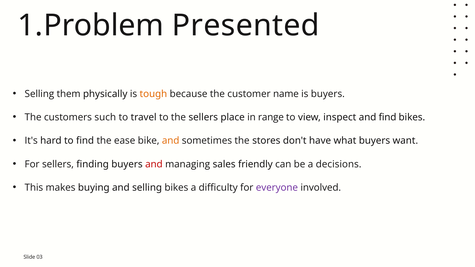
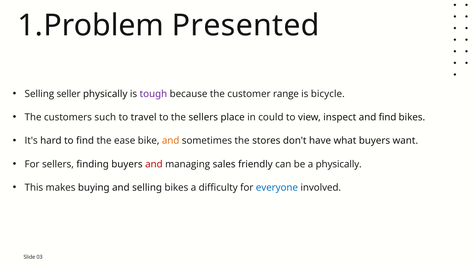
them: them -> seller
tough colour: orange -> purple
name: name -> range
is buyers: buyers -> bicycle
range: range -> could
a decisions: decisions -> physically
everyone colour: purple -> blue
